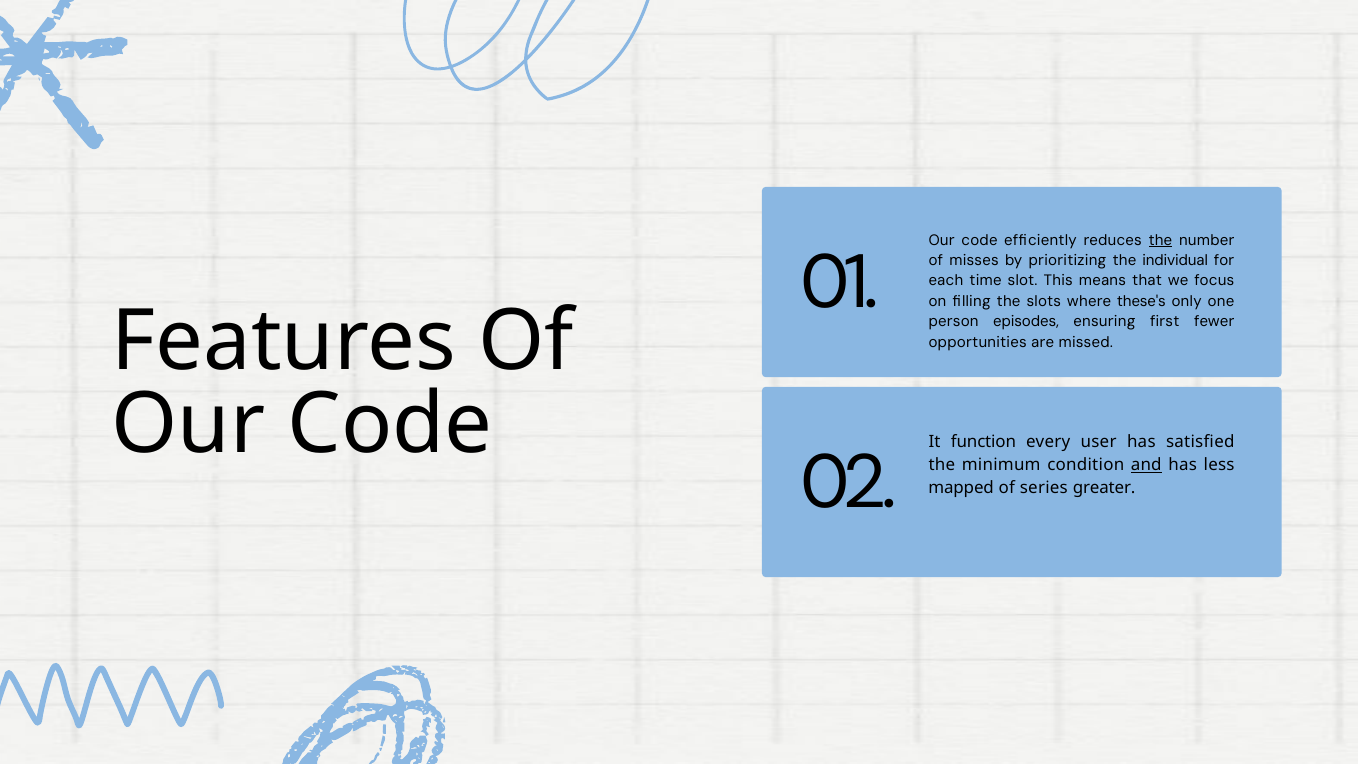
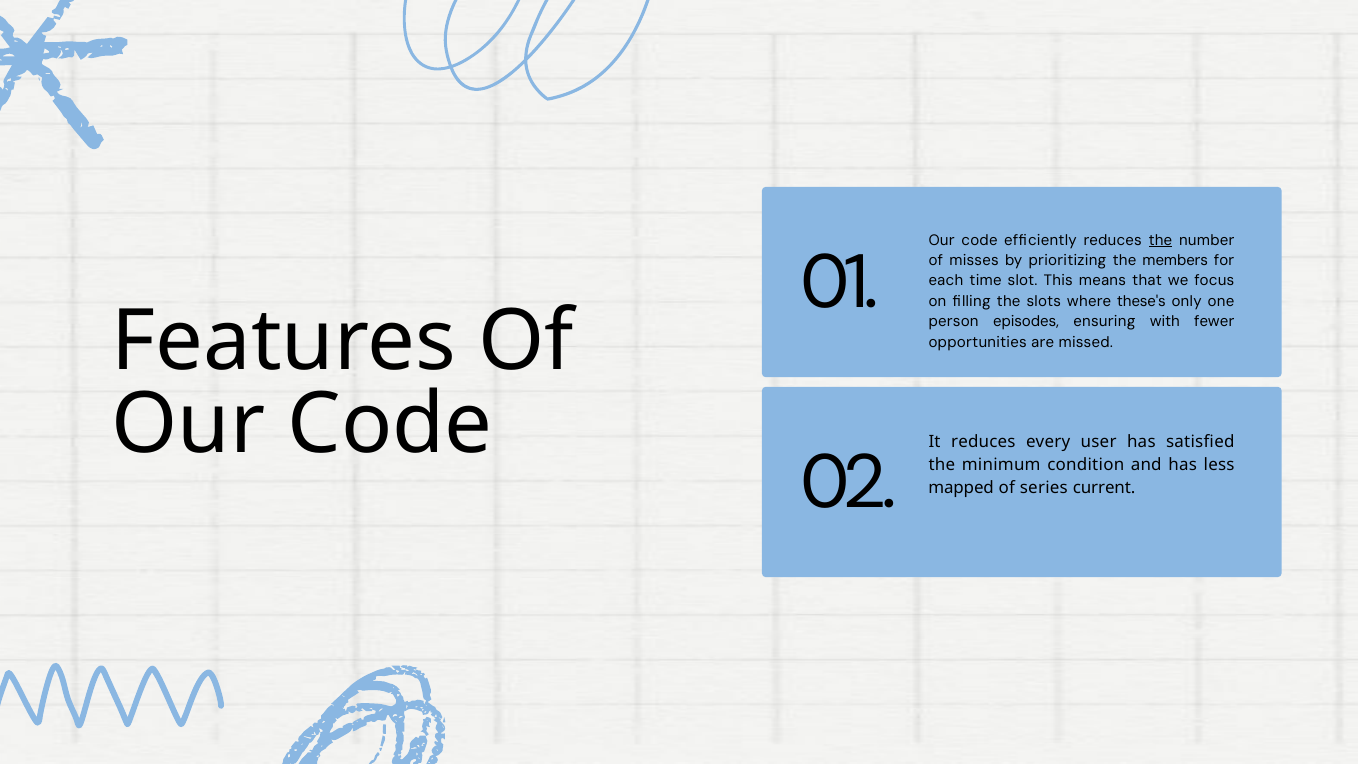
individual: individual -> members
first: first -> with
It function: function -> reduces
and underline: present -> none
greater: greater -> current
